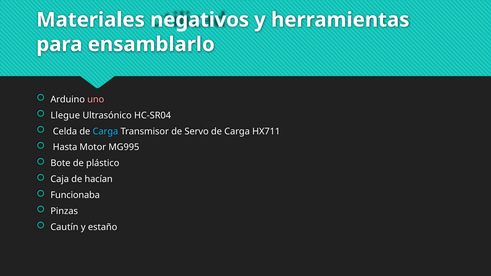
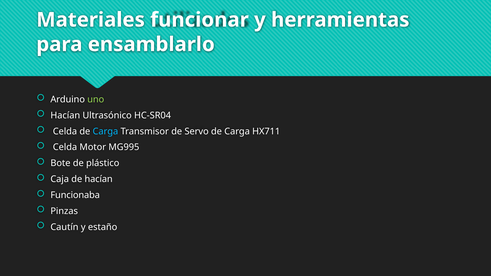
negativos: negativos -> funcionar
uno colour: pink -> light green
Llegue at (65, 115): Llegue -> Hacían
Hasta at (65, 147): Hasta -> Celda
